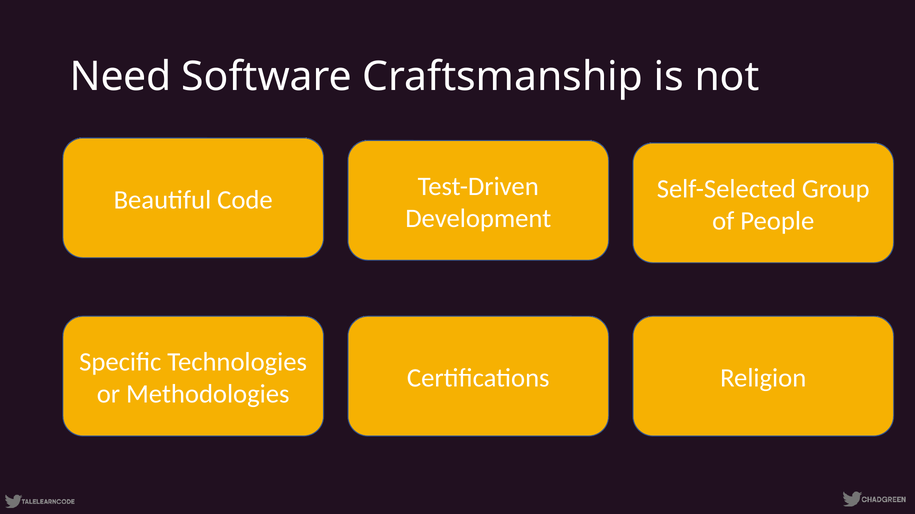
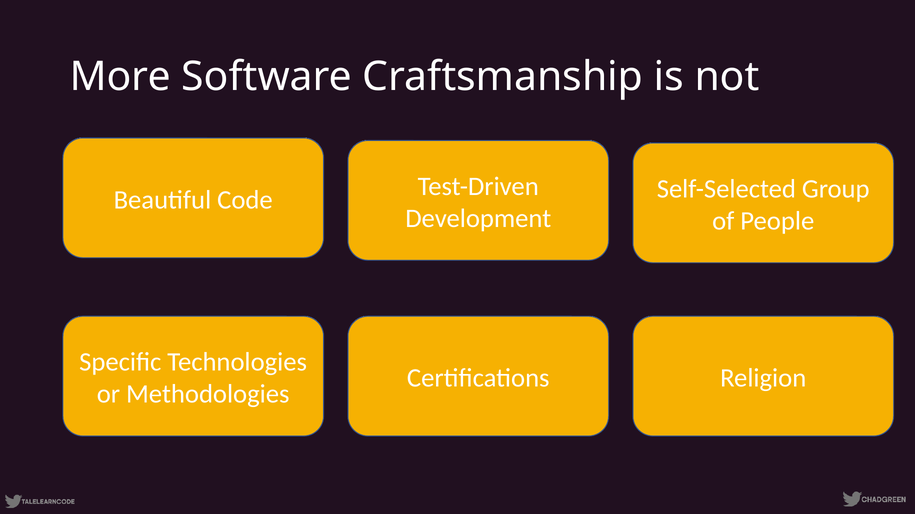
Need: Need -> More
